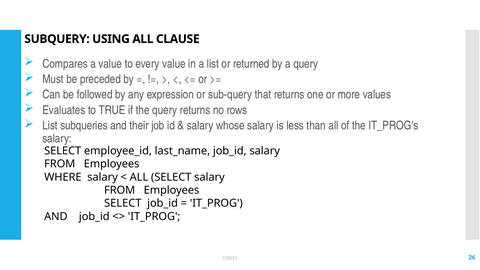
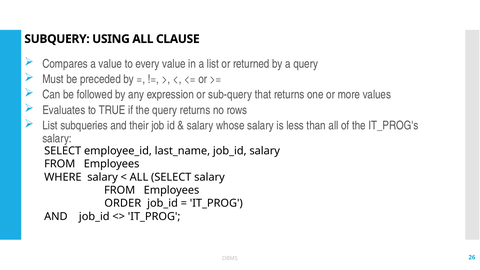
SELECT at (123, 203): SELECT -> ORDER
